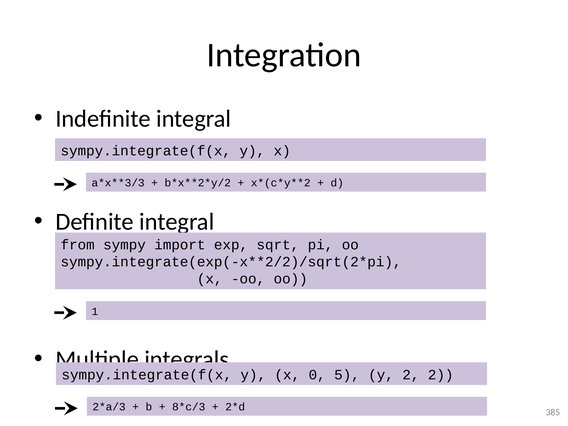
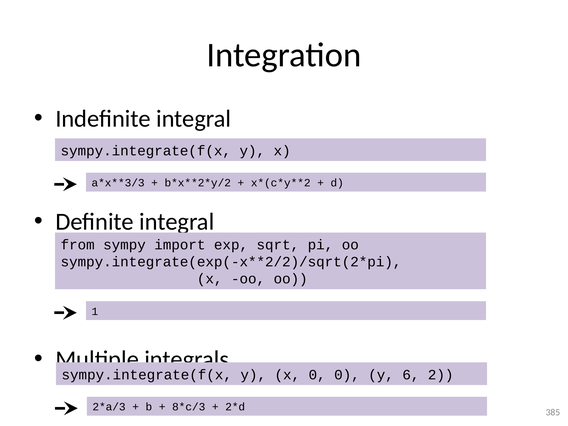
0 5: 5 -> 0
y 2: 2 -> 6
